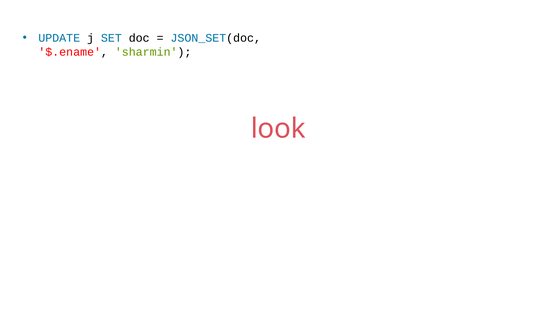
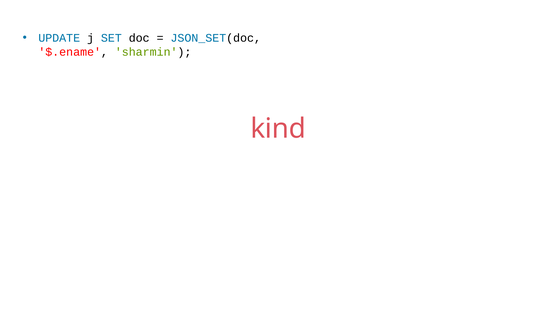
look: look -> kind
